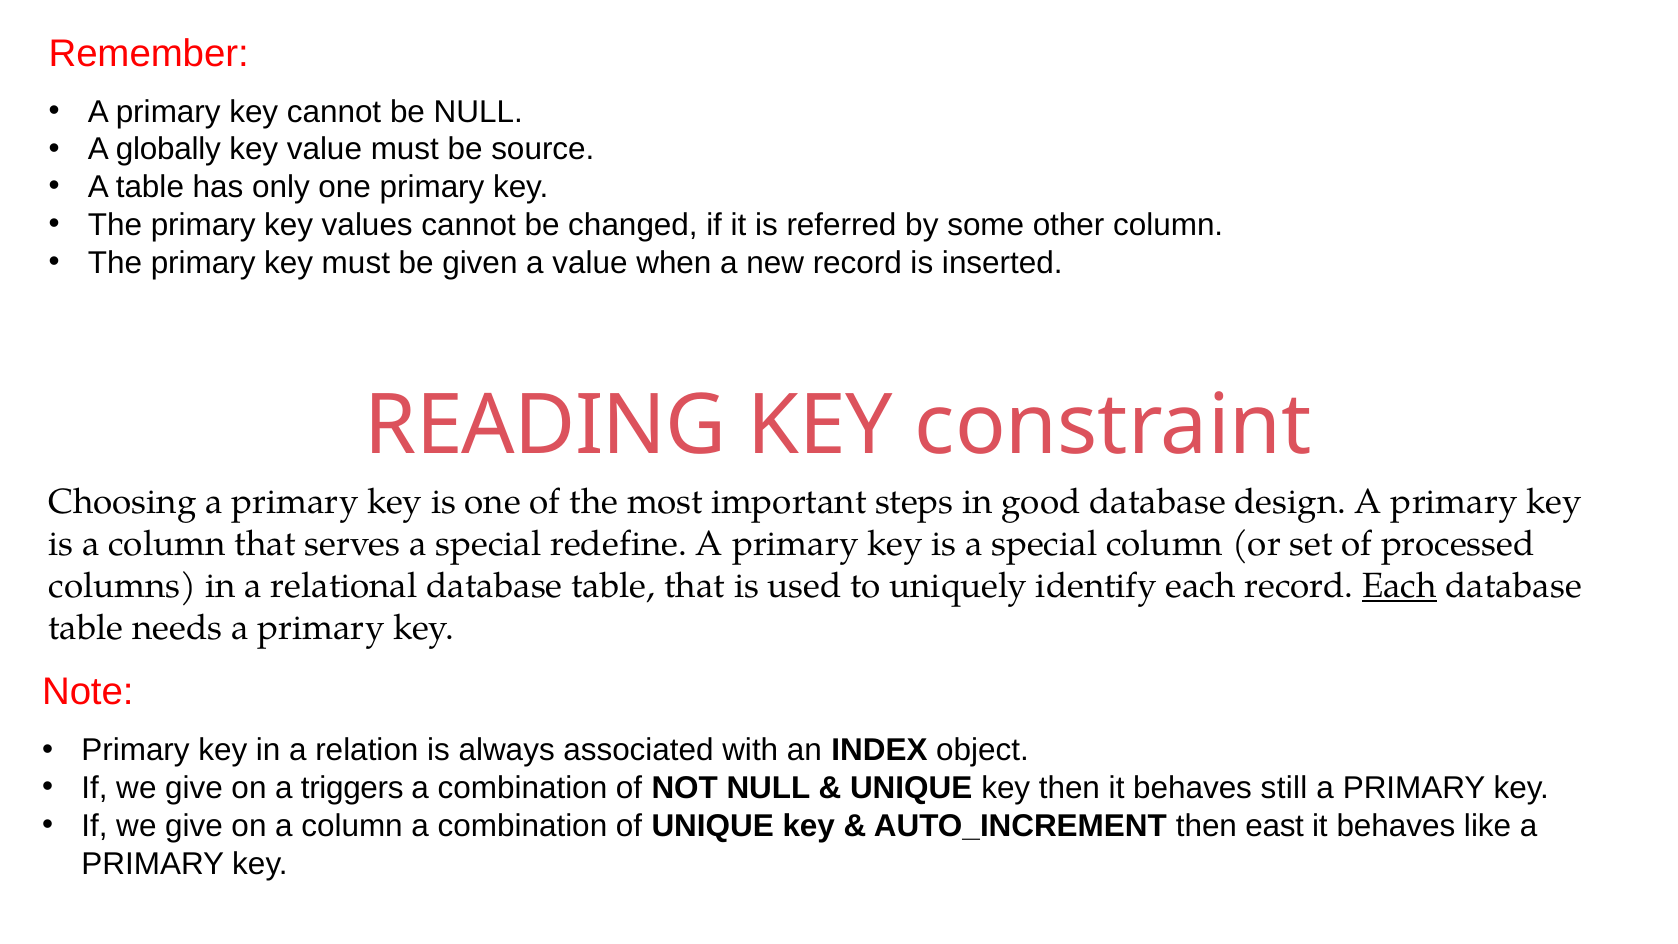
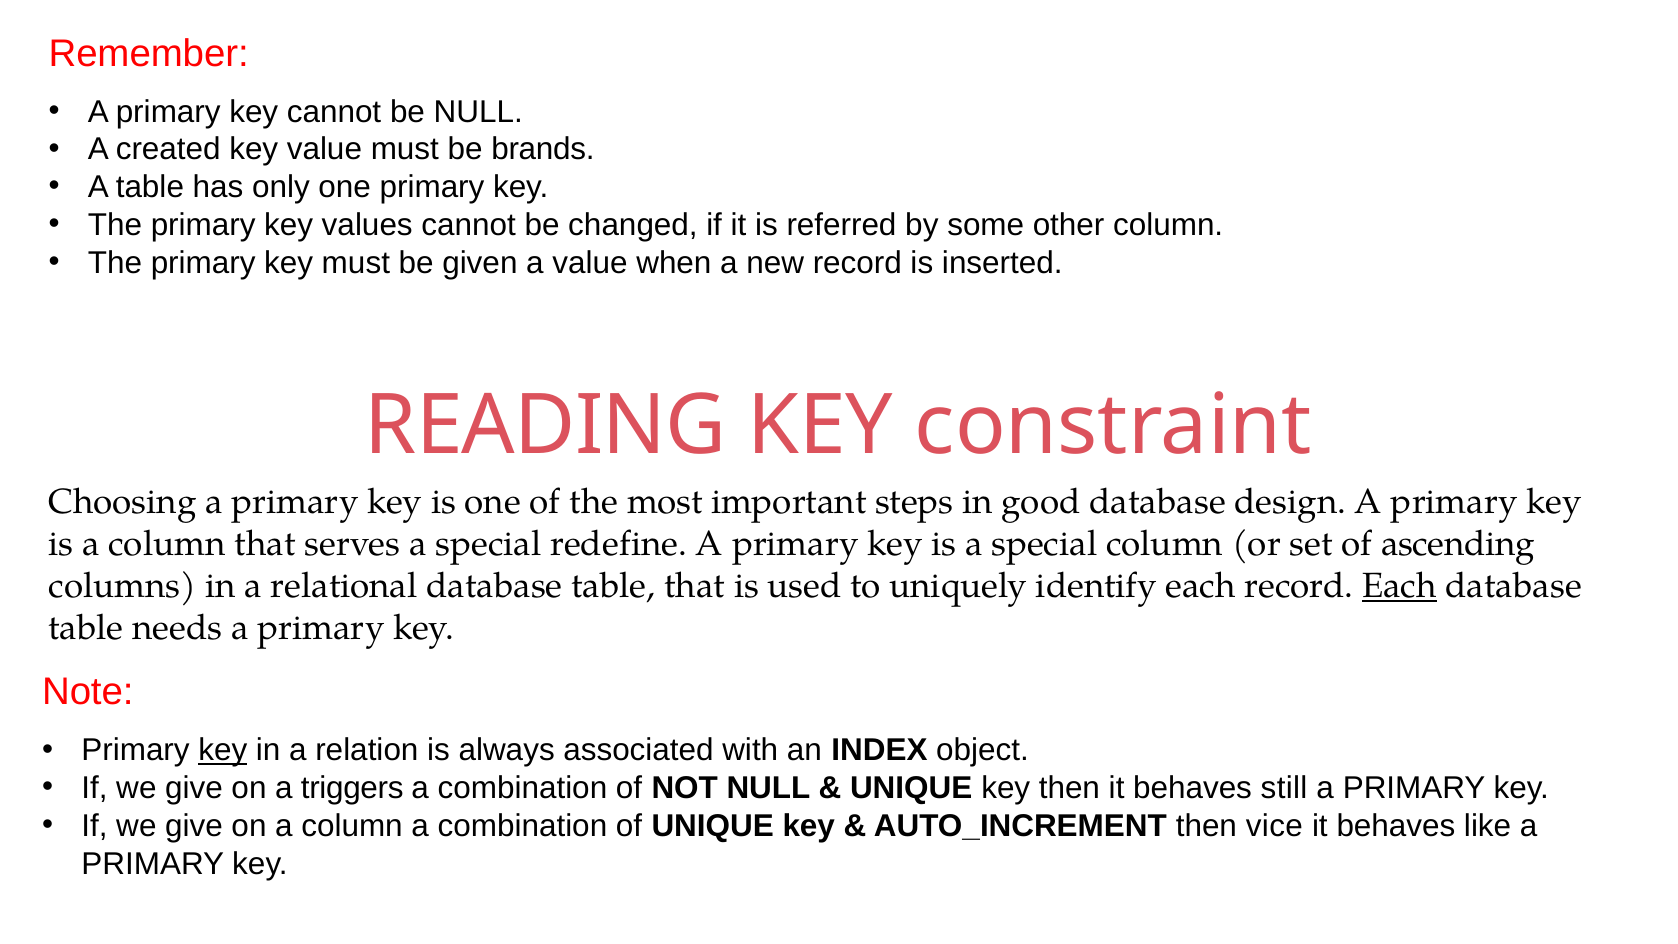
globally: globally -> created
source: source -> brands
processed: processed -> ascending
key at (223, 750) underline: none -> present
east: east -> vice
